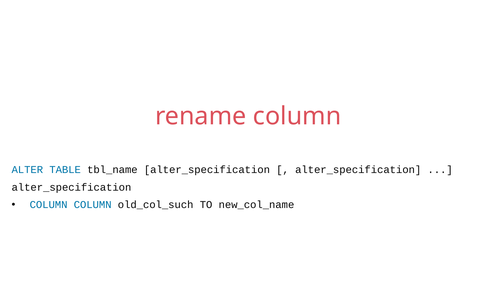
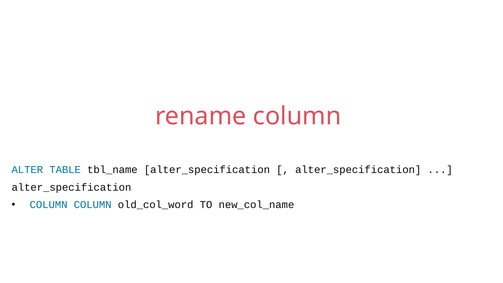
old_col_such: old_col_such -> old_col_word
